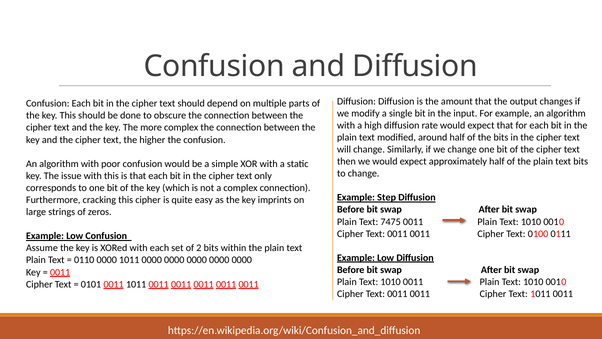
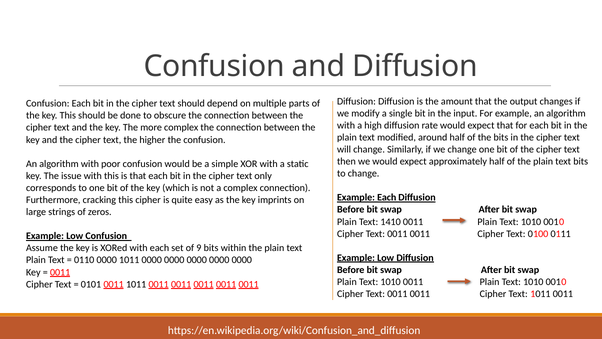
Example Step: Step -> Each
7475: 7475 -> 1410
2: 2 -> 9
